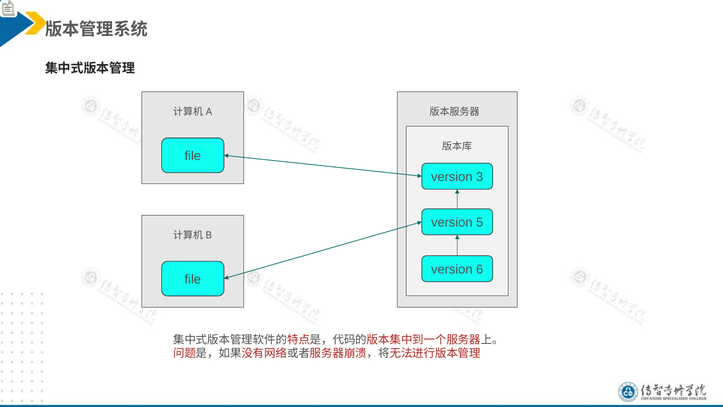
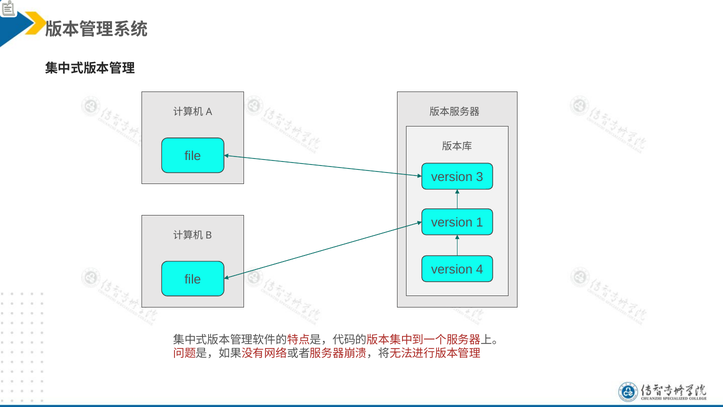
5: 5 -> 1
6: 6 -> 4
